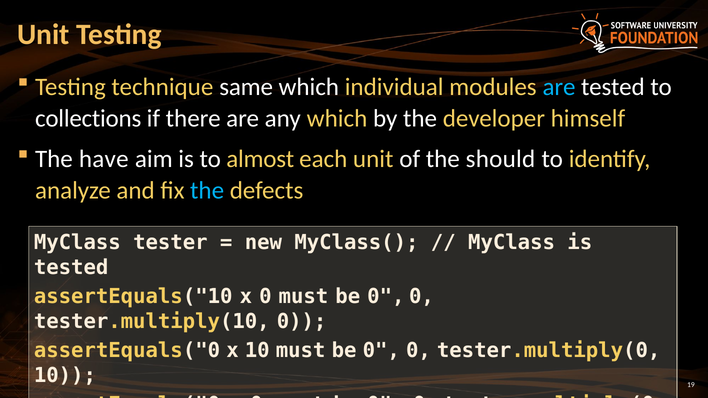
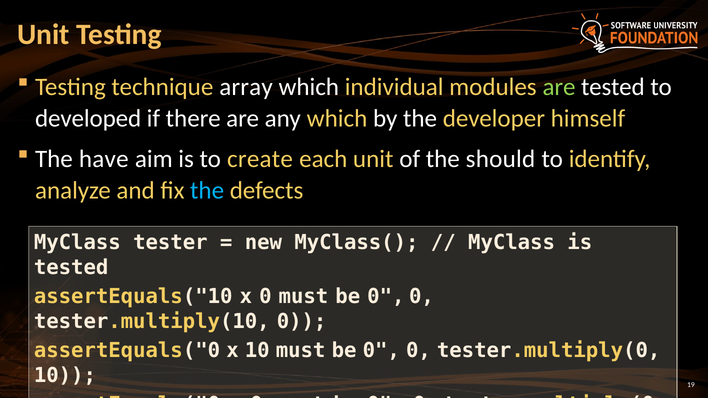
same: same -> array
are at (559, 87) colour: light blue -> light green
collections: collections -> developed
almost: almost -> create
